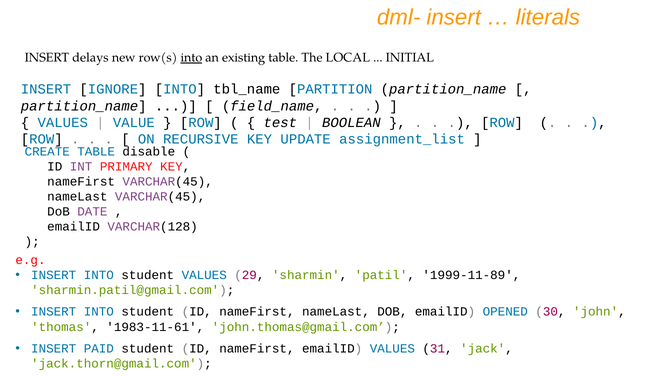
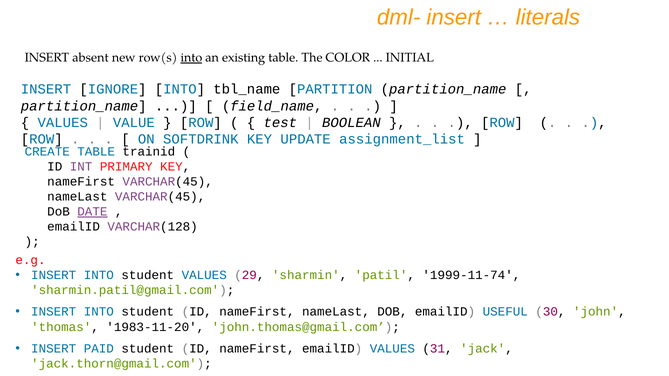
delays: delays -> absent
LOCAL: LOCAL -> COLOR
RECURSIVE: RECURSIVE -> SOFTDRINK
disable: disable -> trainid
DATE underline: none -> present
1999-11-89: 1999-11-89 -> 1999-11-74
OPENED: OPENED -> USEFUL
1983-11-61: 1983-11-61 -> 1983-11-20
